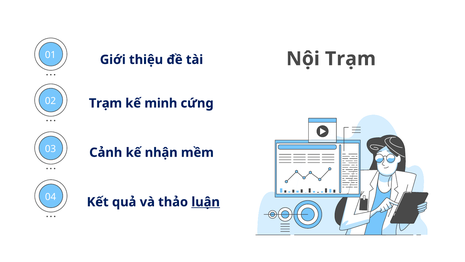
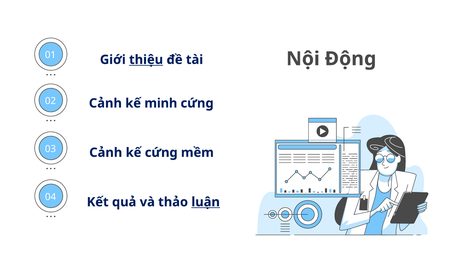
Nội Trạm: Trạm -> Động
thiệu underline: none -> present
Trạm at (105, 103): Trạm -> Cảnh
kế nhận: nhận -> cứng
